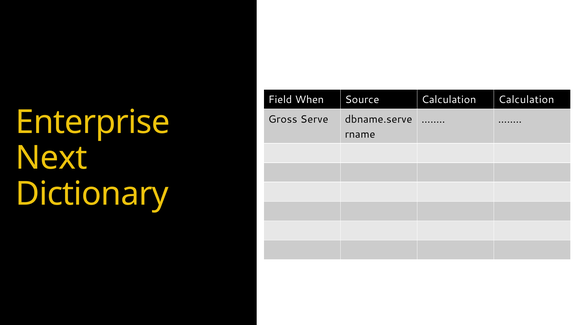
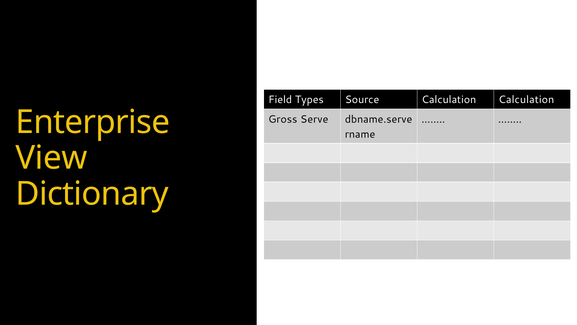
When: When -> Types
Next: Next -> View
